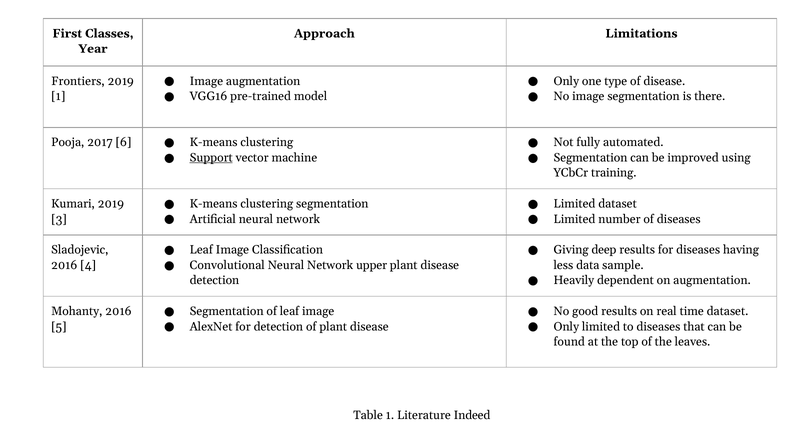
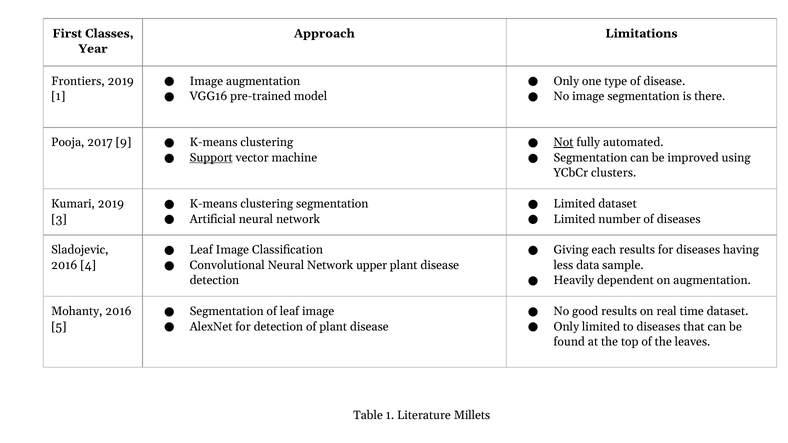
Not underline: none -> present
6: 6 -> 9
training: training -> clusters
deep: deep -> each
Indeed: Indeed -> Millets
